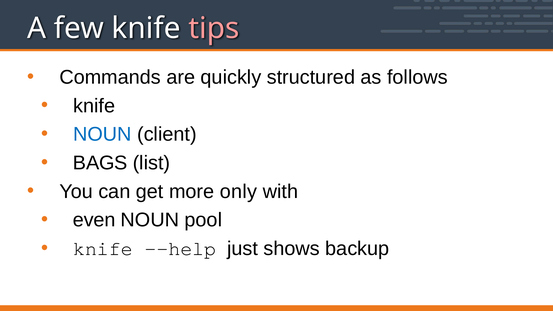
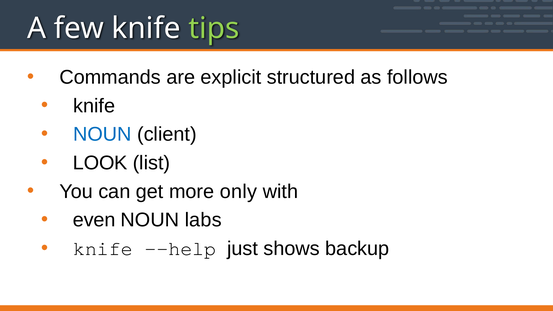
tips colour: pink -> light green
quickly: quickly -> explicit
BAGS: BAGS -> LOOK
pool: pool -> labs
